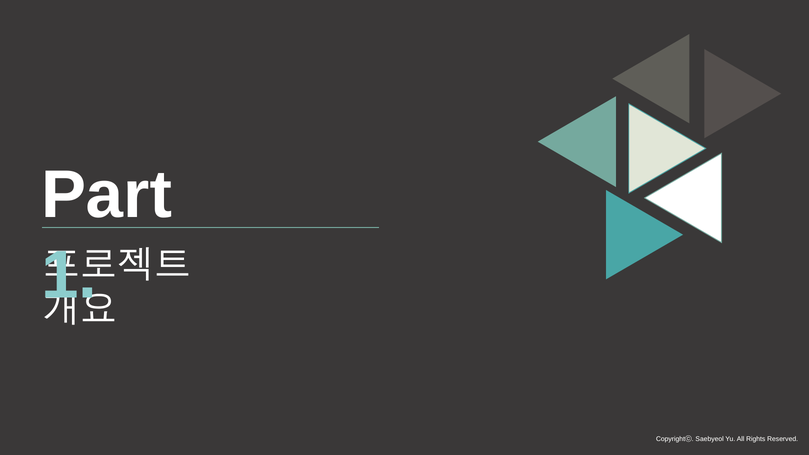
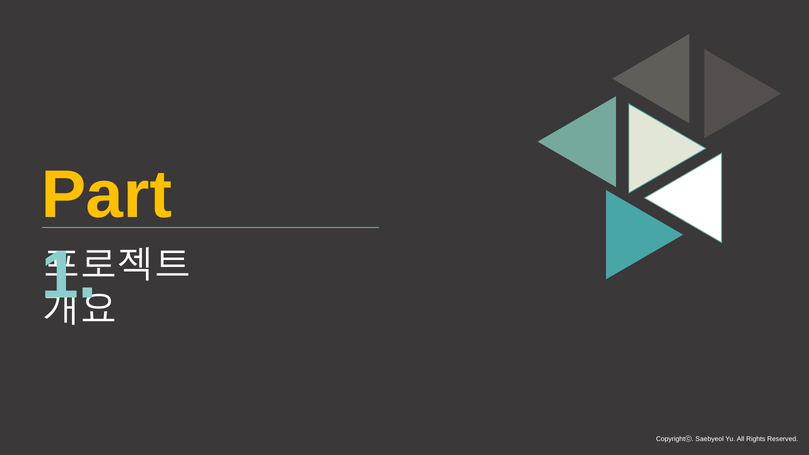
Part colour: white -> yellow
